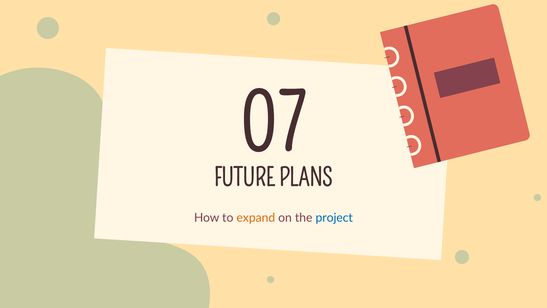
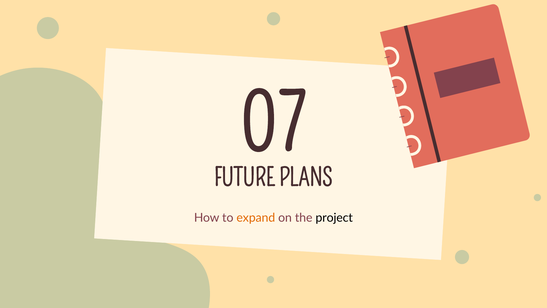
project colour: blue -> black
